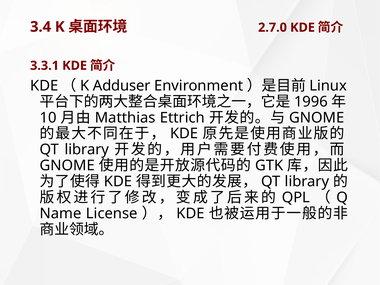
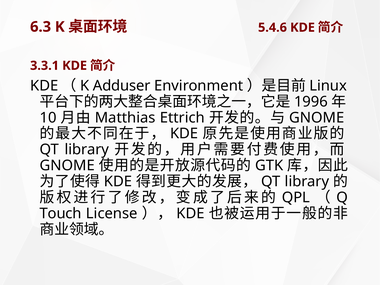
3.4: 3.4 -> 6.3
2.7.0: 2.7.0 -> 5.4.6
Name: Name -> Touch
